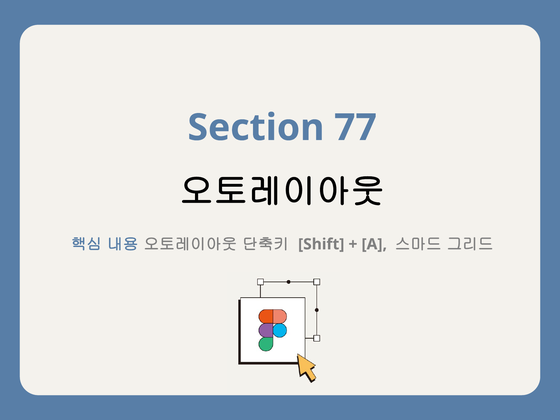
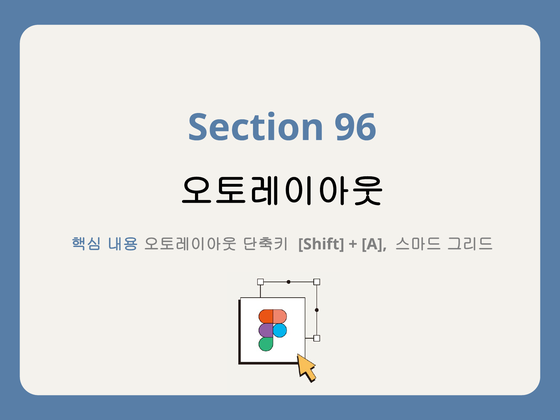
77: 77 -> 96
